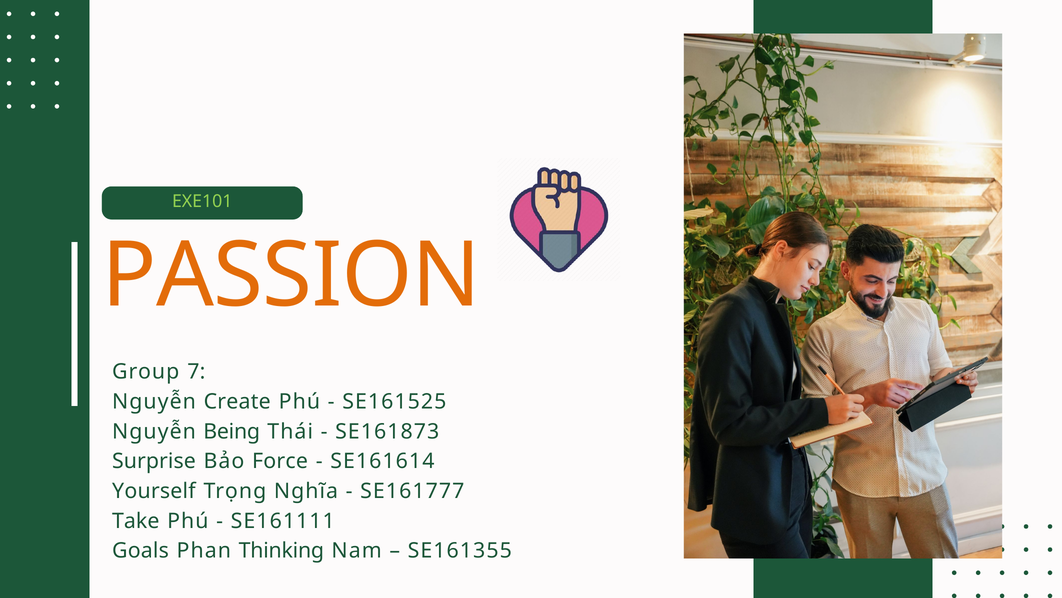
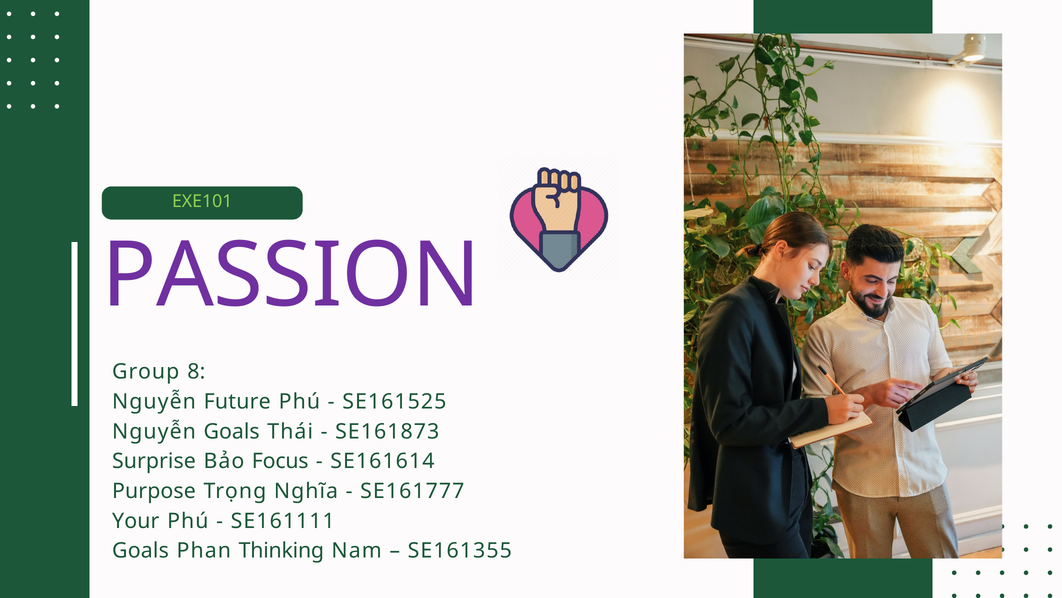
PASSION colour: orange -> purple
7: 7 -> 8
Create: Create -> Future
Nguyễn Being: Being -> Goals
Force: Force -> Focus
Yourself: Yourself -> Purpose
Take: Take -> Your
